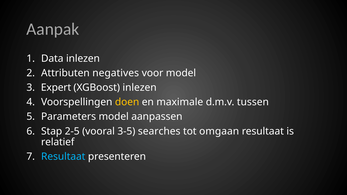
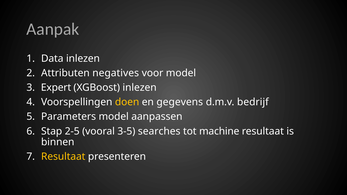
maximale: maximale -> gegevens
tussen: tussen -> bedrijf
omgaan: omgaan -> machine
relatief: relatief -> binnen
Resultaat at (63, 157) colour: light blue -> yellow
